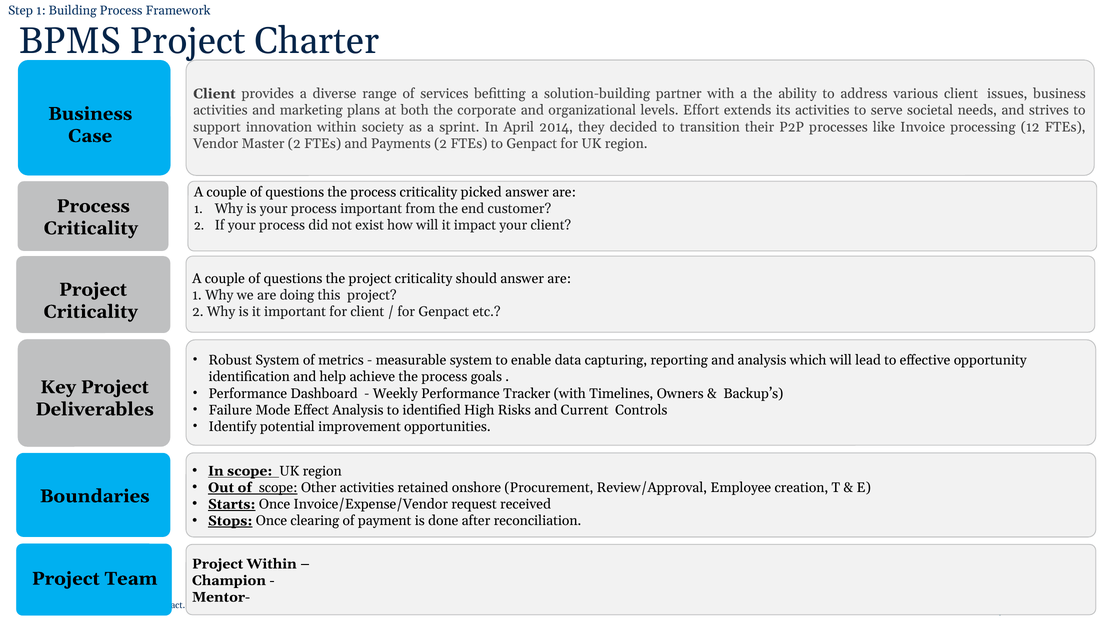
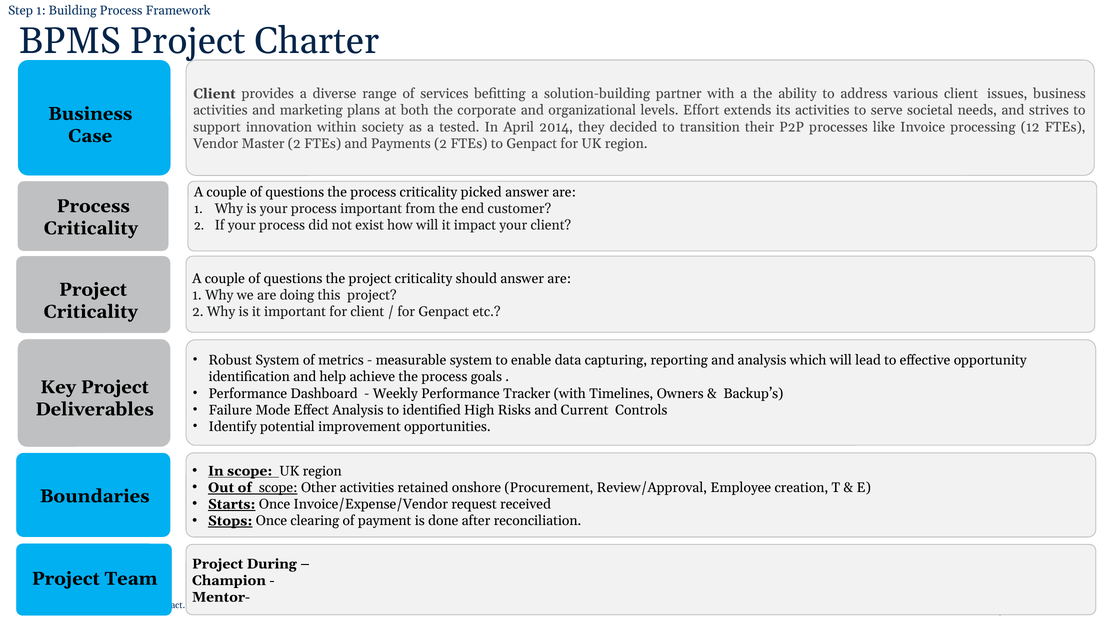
sprint: sprint -> tested
Project Within: Within -> During
